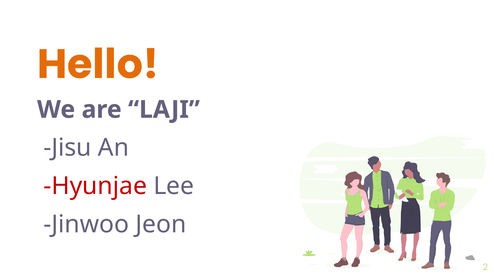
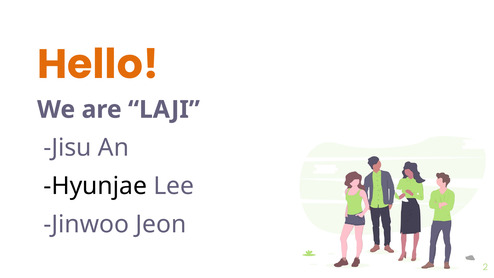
Hyunjae colour: red -> black
